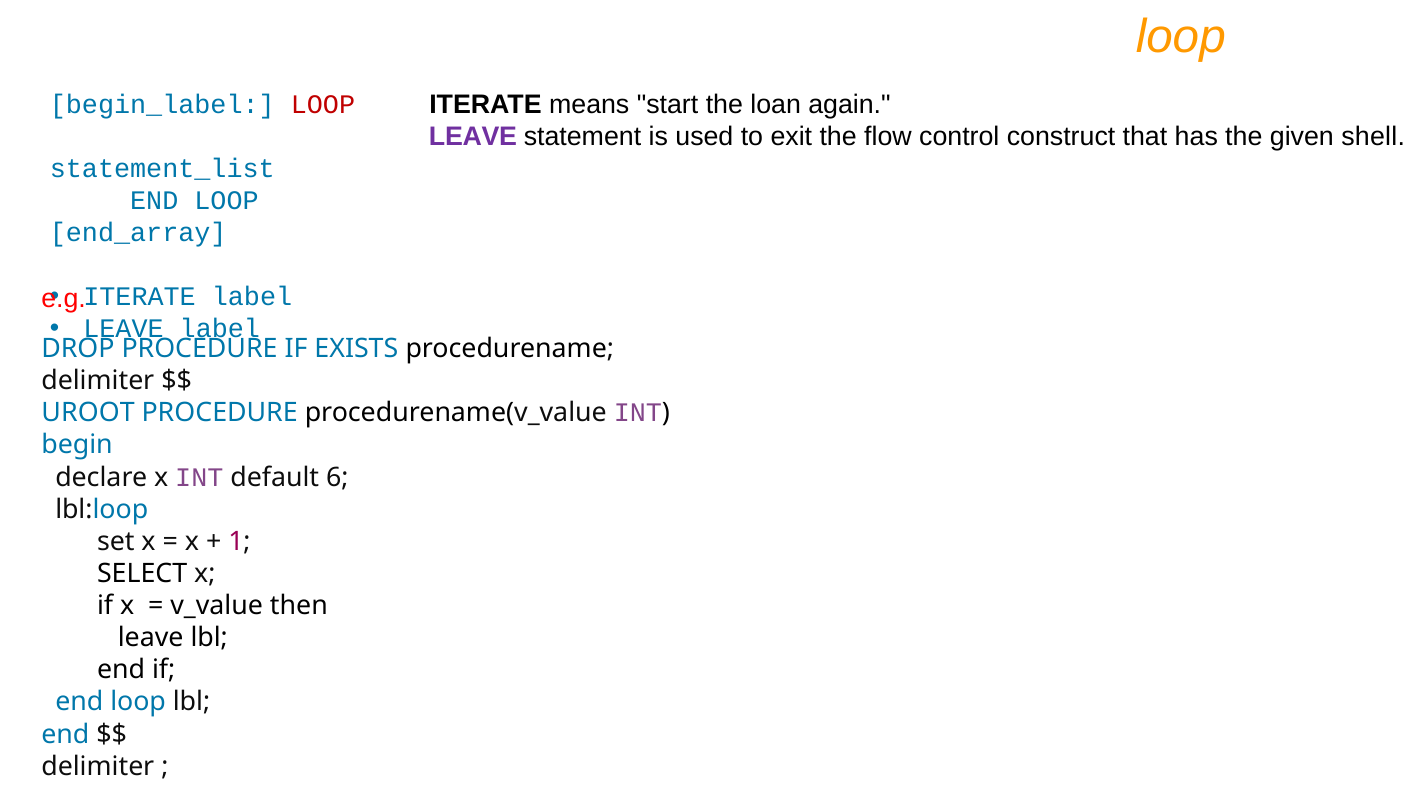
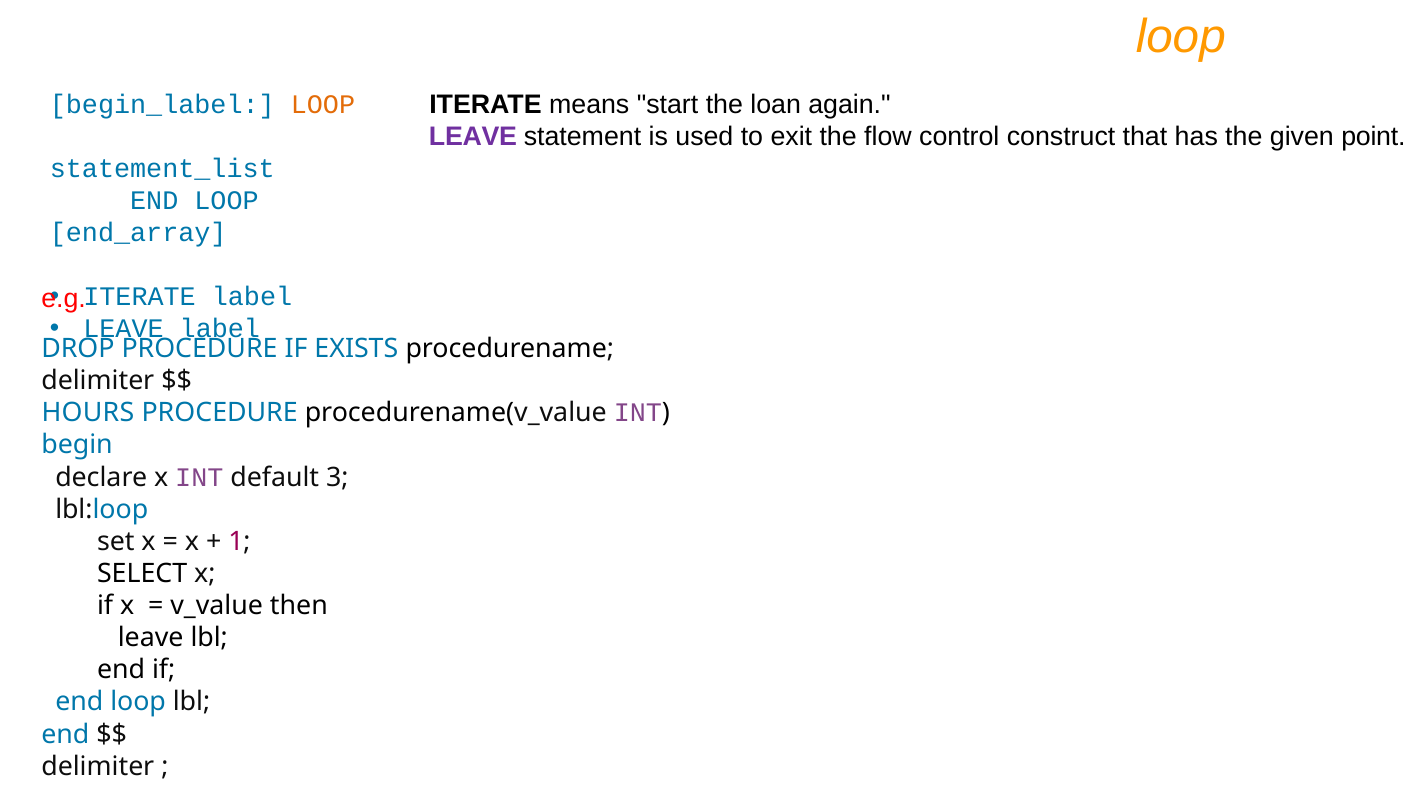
LOOP at (323, 104) colour: red -> orange
shell: shell -> point
UROOT: UROOT -> HOURS
6: 6 -> 3
